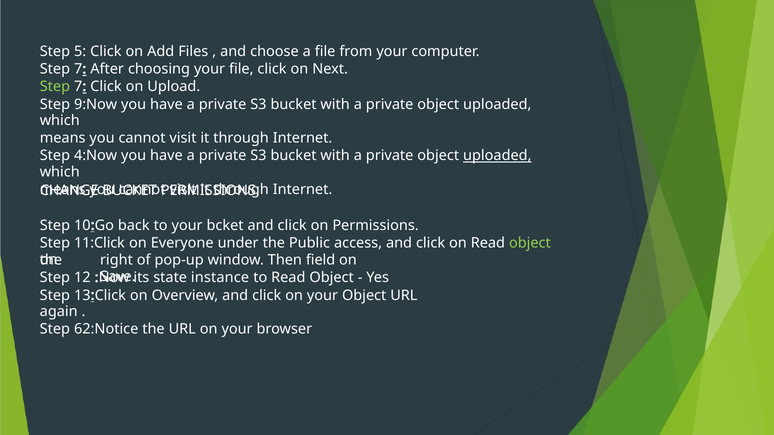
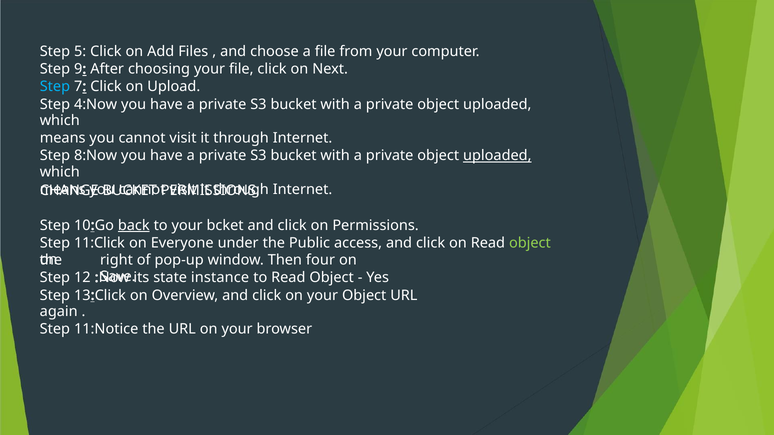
7 at (78, 69): 7 -> 9
Step at (55, 87) colour: light green -> light blue
9:Now: 9:Now -> 4:Now
4:Now: 4:Now -> 8:Now
back underline: none -> present
field: field -> four
62:Notice: 62:Notice -> 11:Notice
